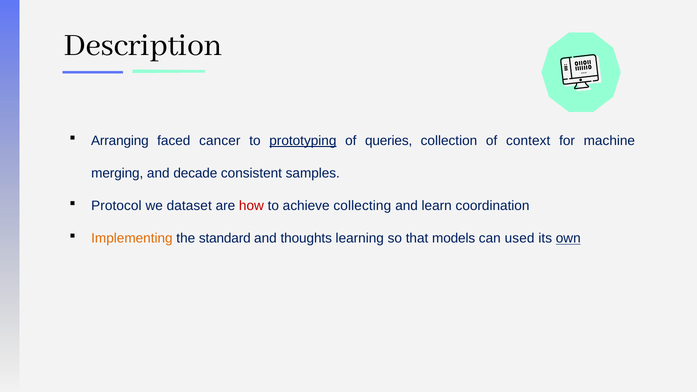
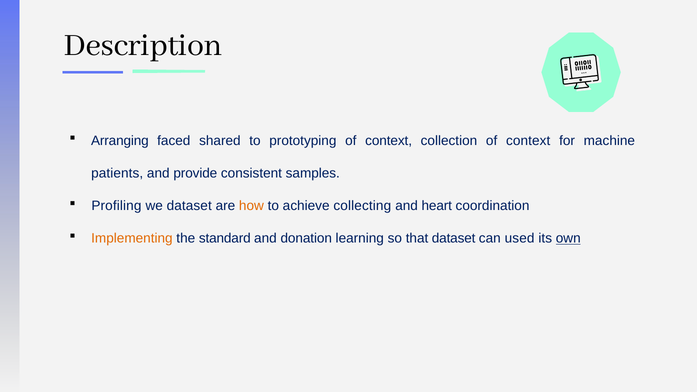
cancer: cancer -> shared
prototyping underline: present -> none
queries at (389, 141): queries -> context
merging: merging -> patients
decade: decade -> provide
Protocol: Protocol -> Profiling
how colour: red -> orange
learn: learn -> heart
thoughts: thoughts -> donation
that models: models -> dataset
